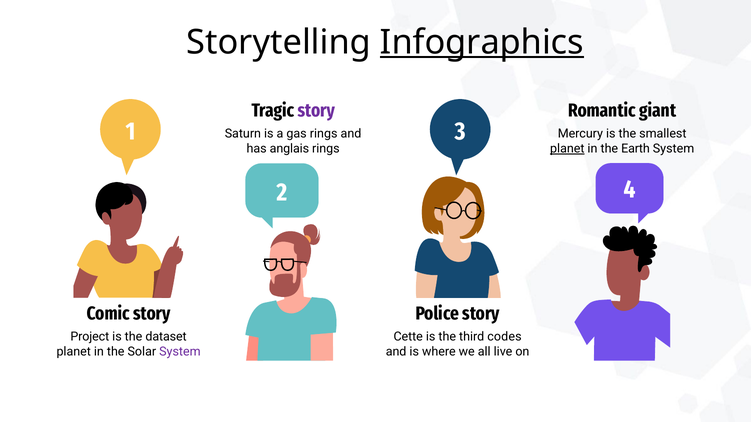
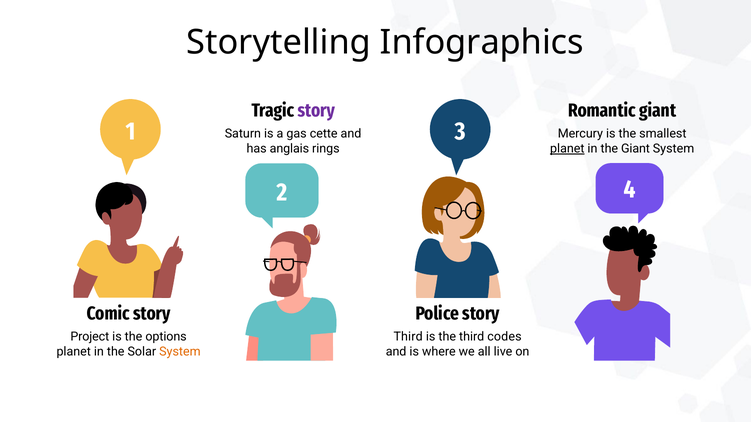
Infographics underline: present -> none
gas rings: rings -> cette
the Earth: Earth -> Giant
dataset: dataset -> options
Cette at (408, 337): Cette -> Third
System at (180, 352) colour: purple -> orange
